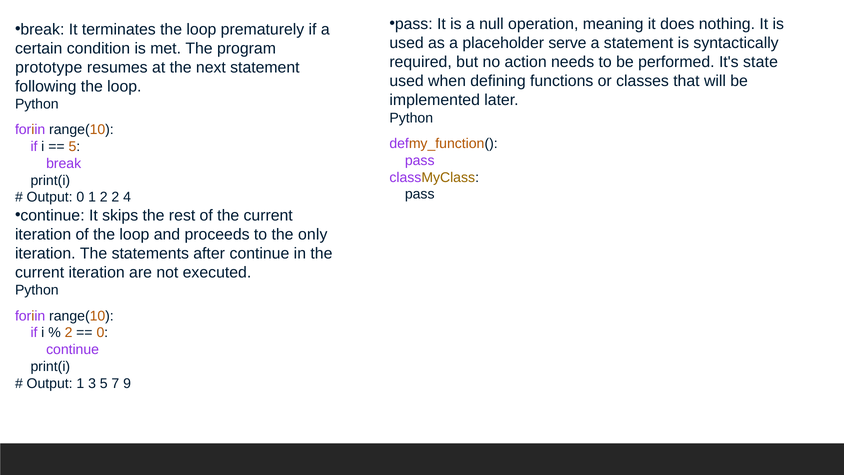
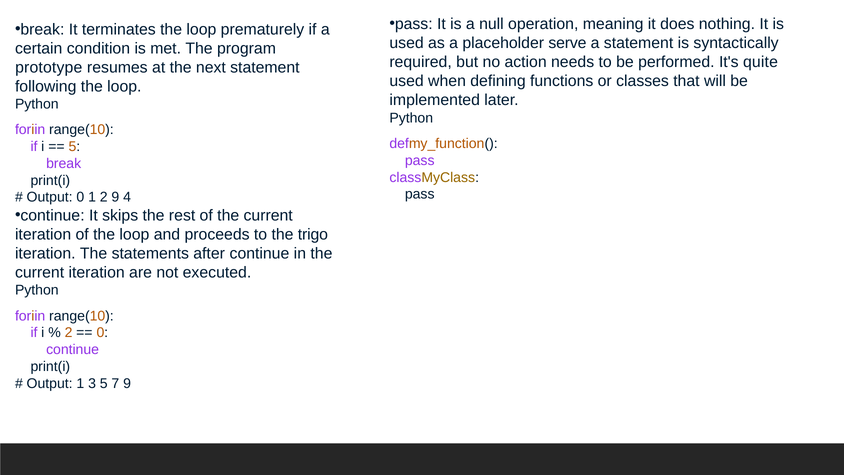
state: state -> quite
2 2: 2 -> 9
only: only -> trigo
